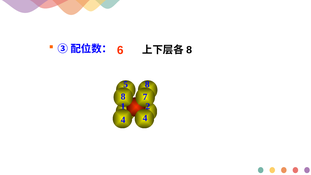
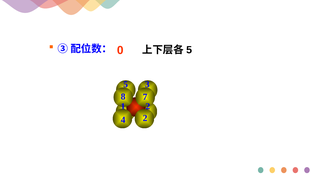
6: 6 -> 0
8 at (189, 50): 8 -> 5
5 8: 8 -> 3
4 4: 4 -> 2
